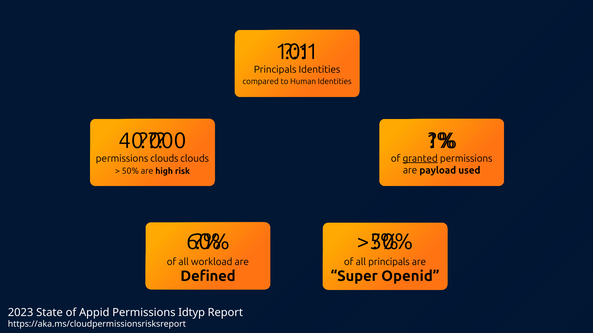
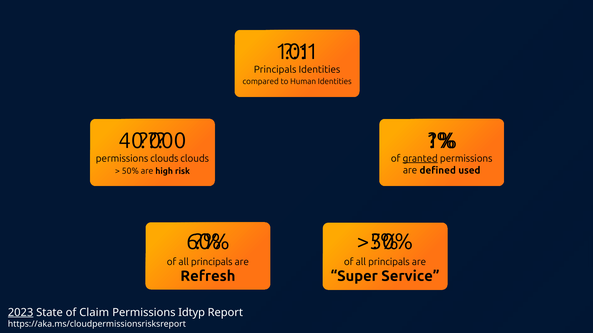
payload: payload -> defined
workload at (212, 262): workload -> principals
Openid: Openid -> Service
Defined: Defined -> Refresh
2023 underline: none -> present
Appid: Appid -> Claim
